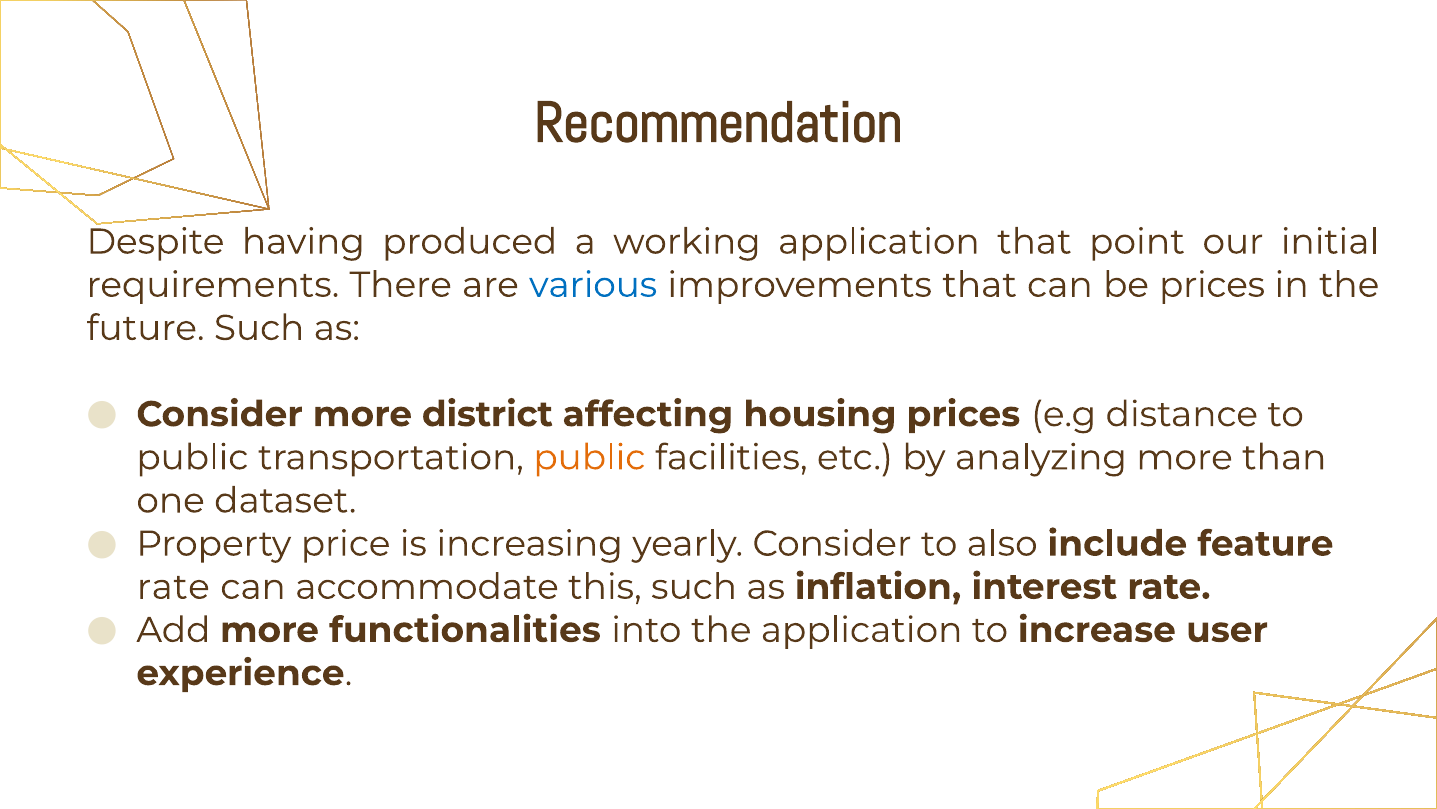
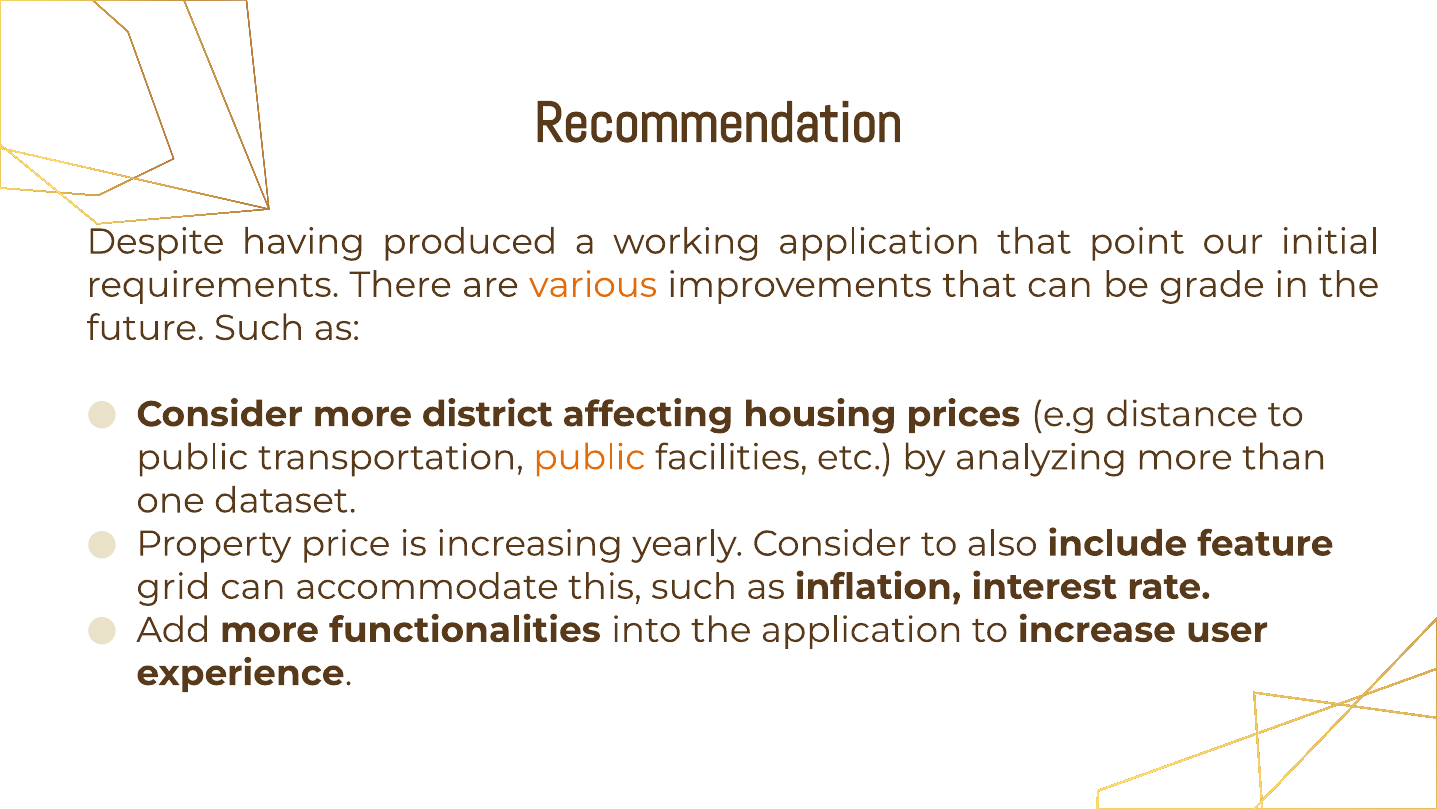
various colour: blue -> orange
be prices: prices -> grade
rate at (173, 586): rate -> grid
